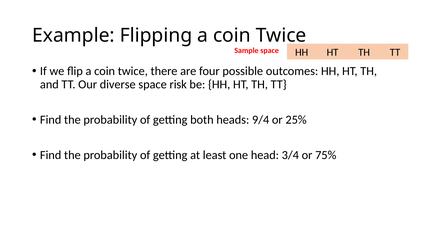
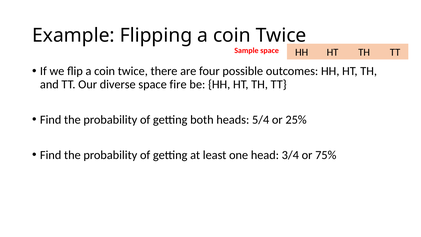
risk: risk -> fire
9/4: 9/4 -> 5/4
